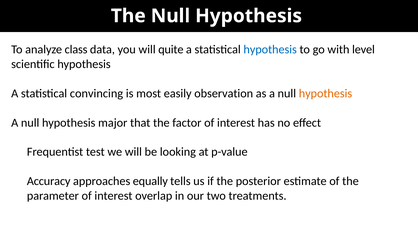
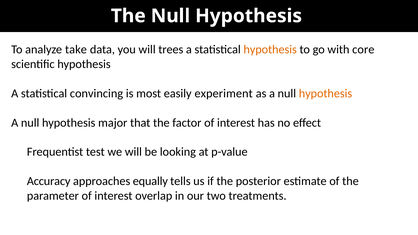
class: class -> take
quite: quite -> trees
hypothesis at (270, 50) colour: blue -> orange
level: level -> core
observation: observation -> experiment
